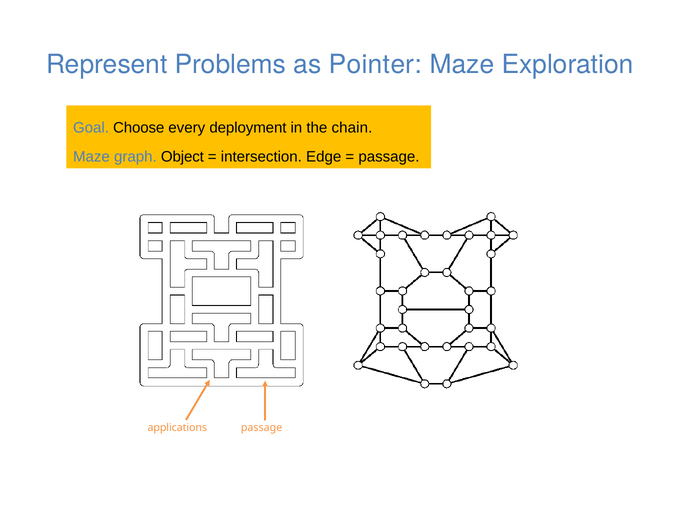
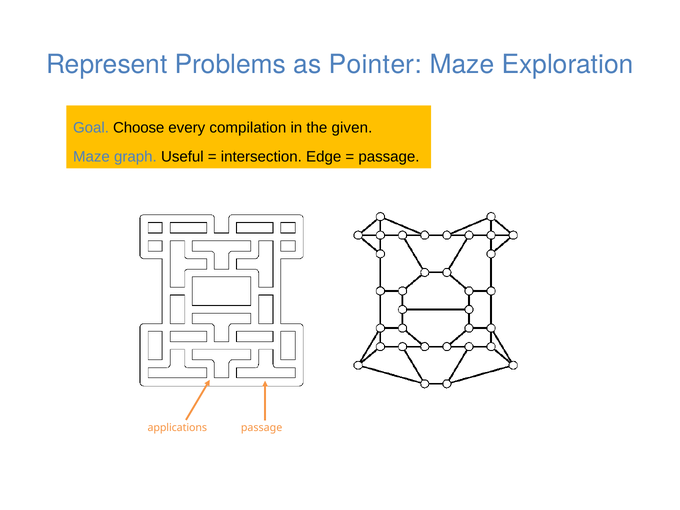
deployment: deployment -> compilation
chain: chain -> given
Object: Object -> Useful
